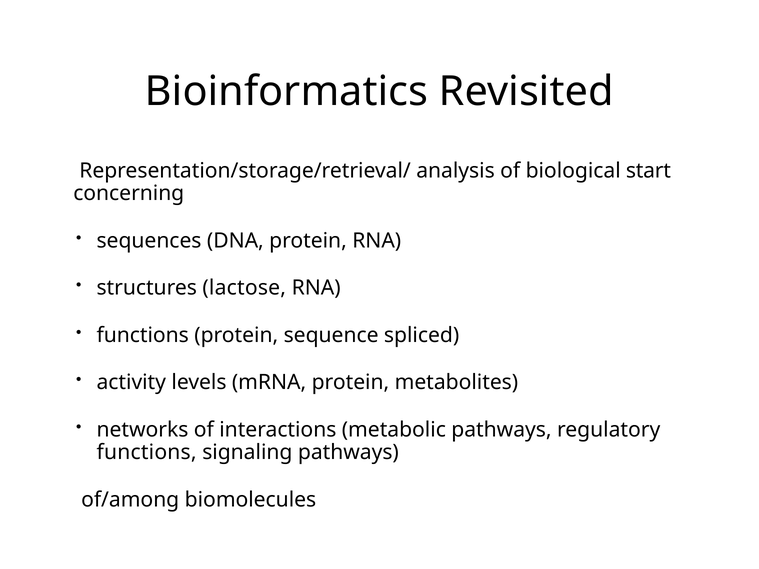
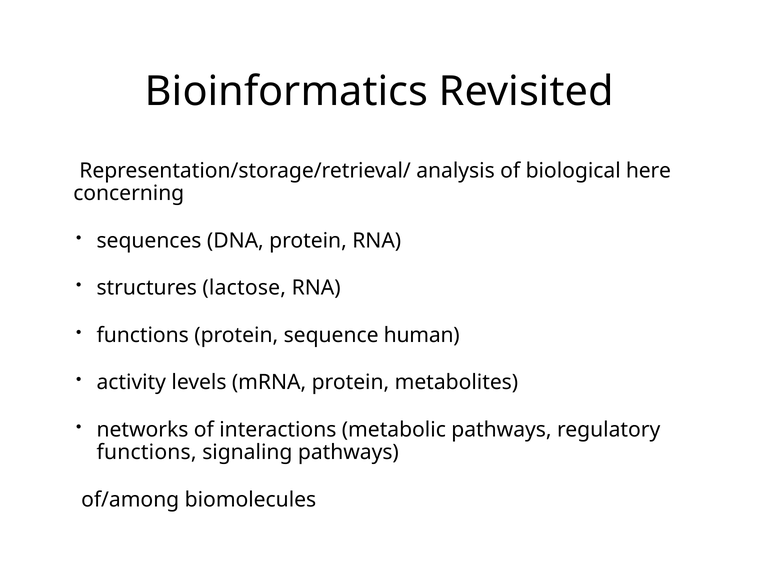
start: start -> here
spliced: spliced -> human
